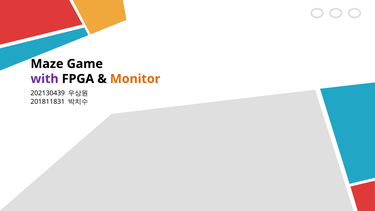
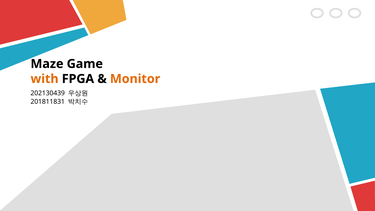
with colour: purple -> orange
